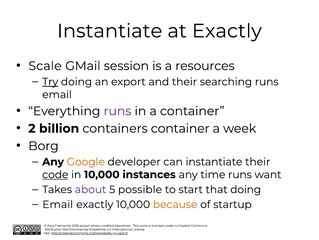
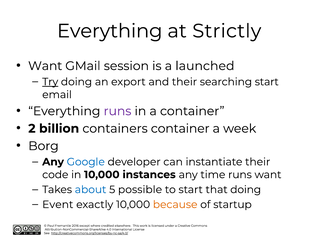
Instantiate at (110, 31): Instantiate -> Everything
at Exactly: Exactly -> Strictly
Scale at (45, 66): Scale -> Want
resources: resources -> launched
searching runs: runs -> start
Google colour: orange -> blue
code underline: present -> none
about colour: purple -> blue
Email at (58, 204): Email -> Event
